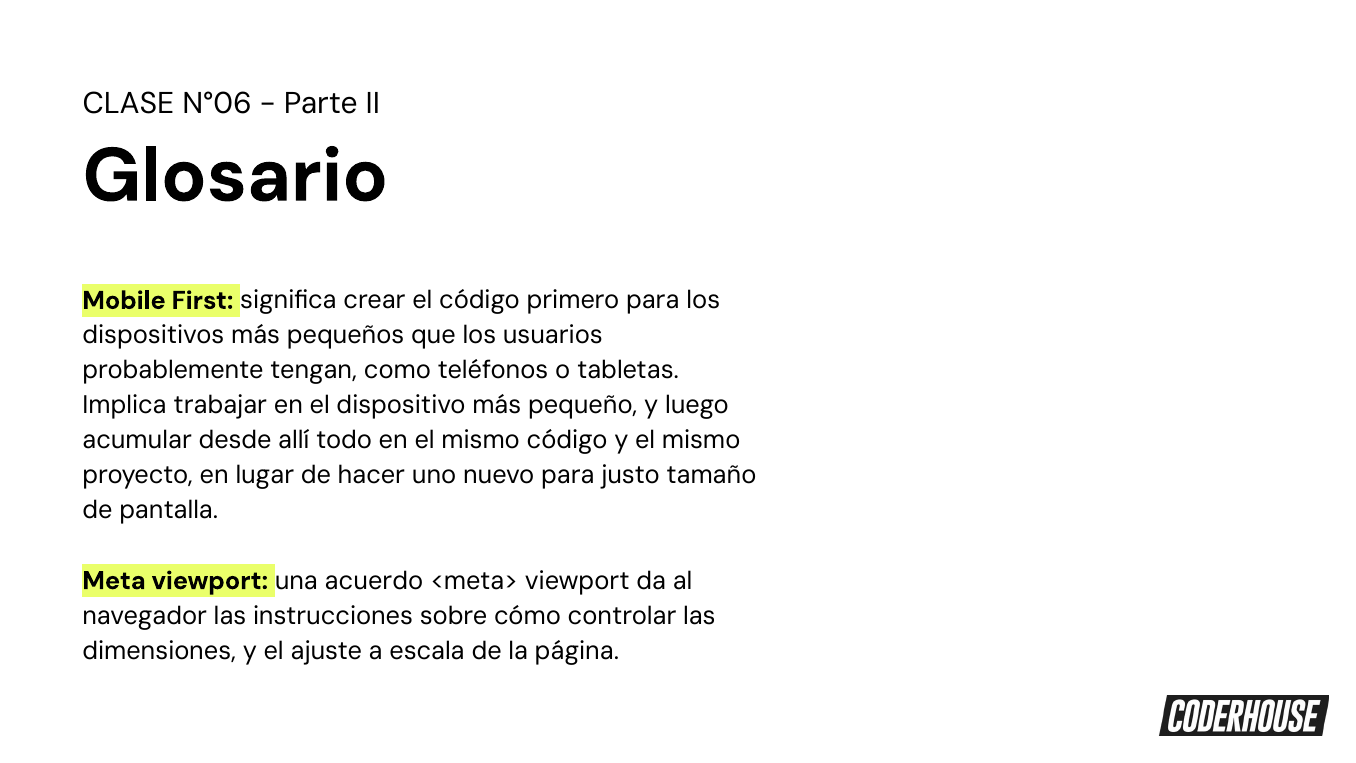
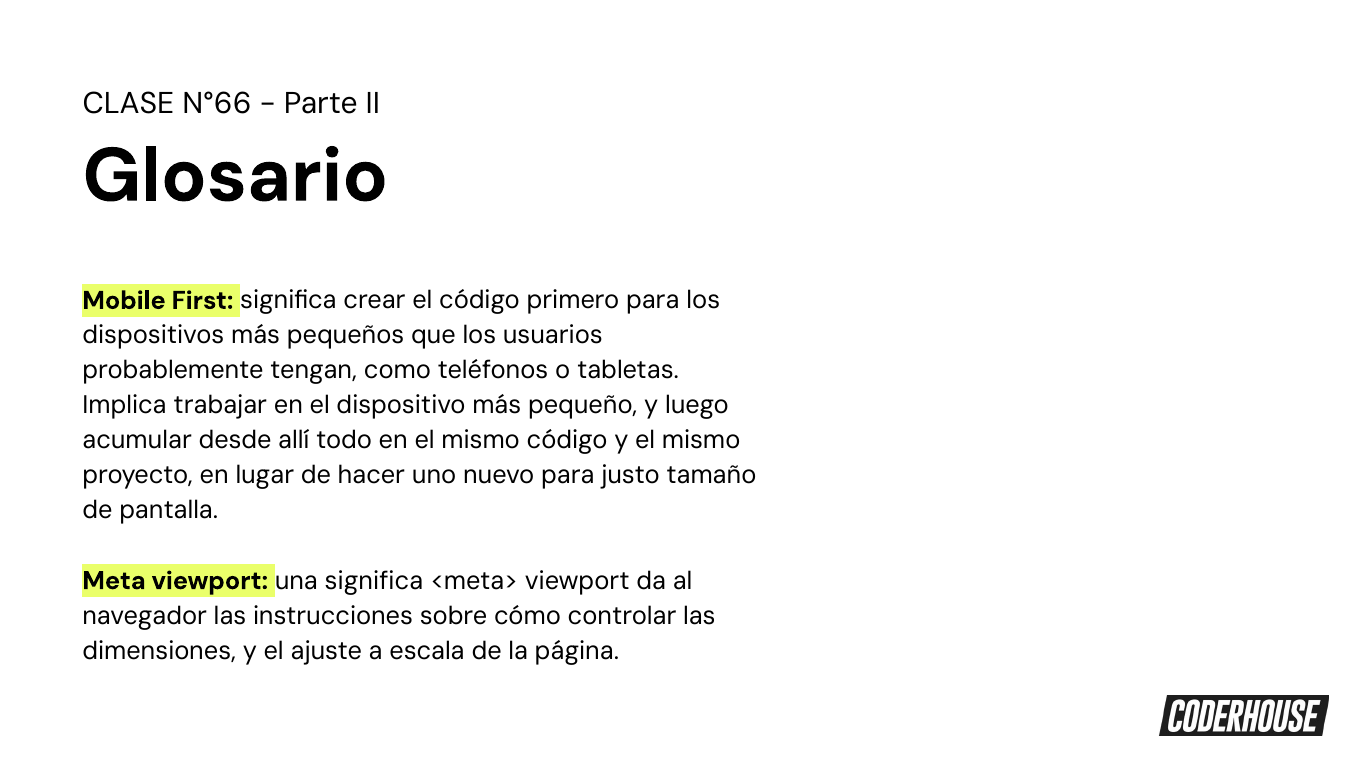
N°06: N°06 -> N°66
una acuerdo: acuerdo -> significa
